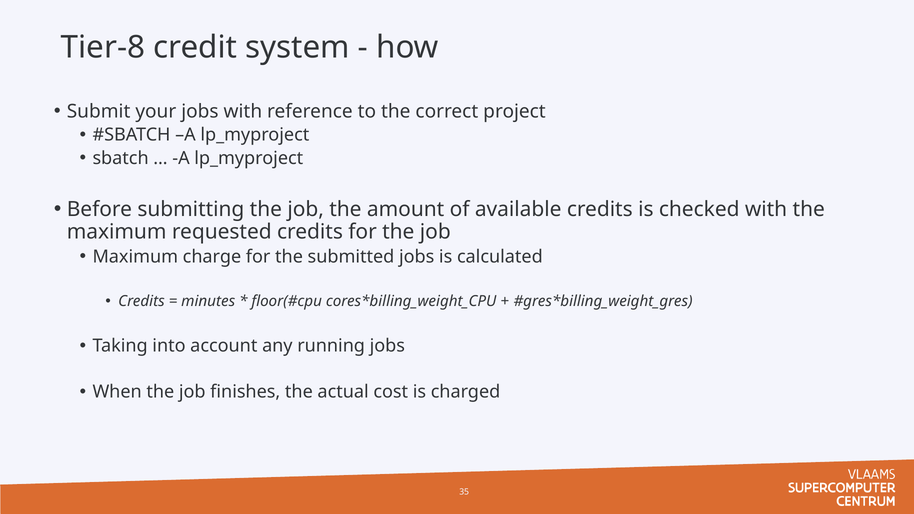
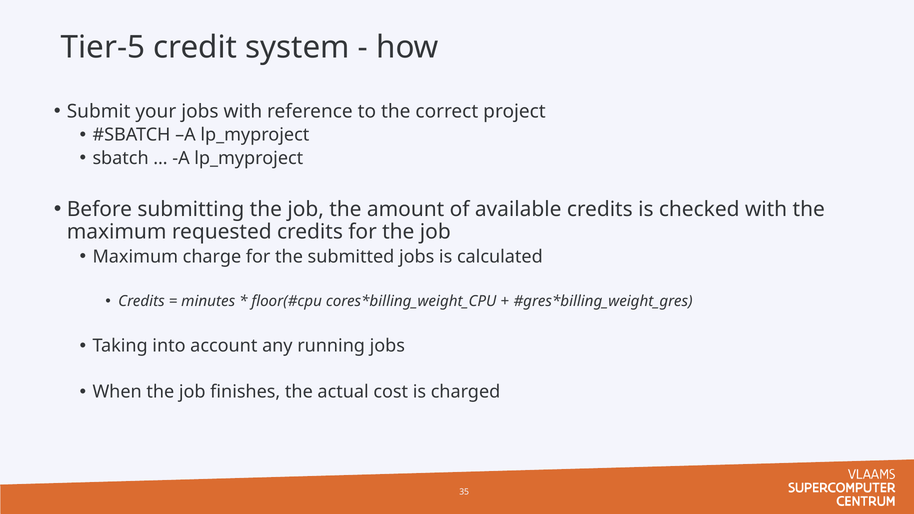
Tier-8: Tier-8 -> Tier-5
